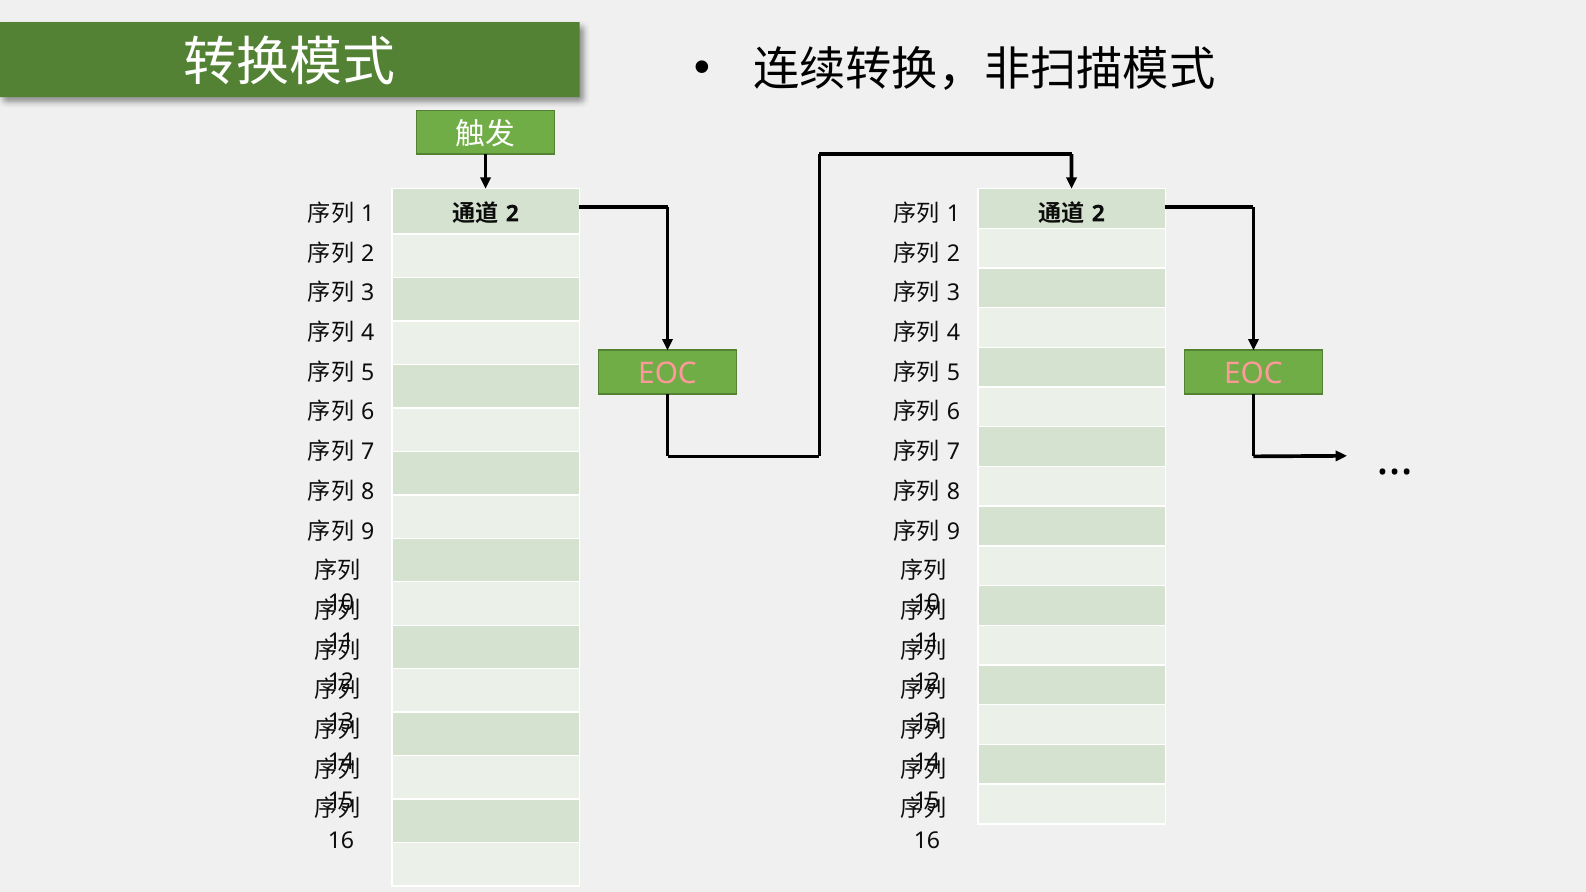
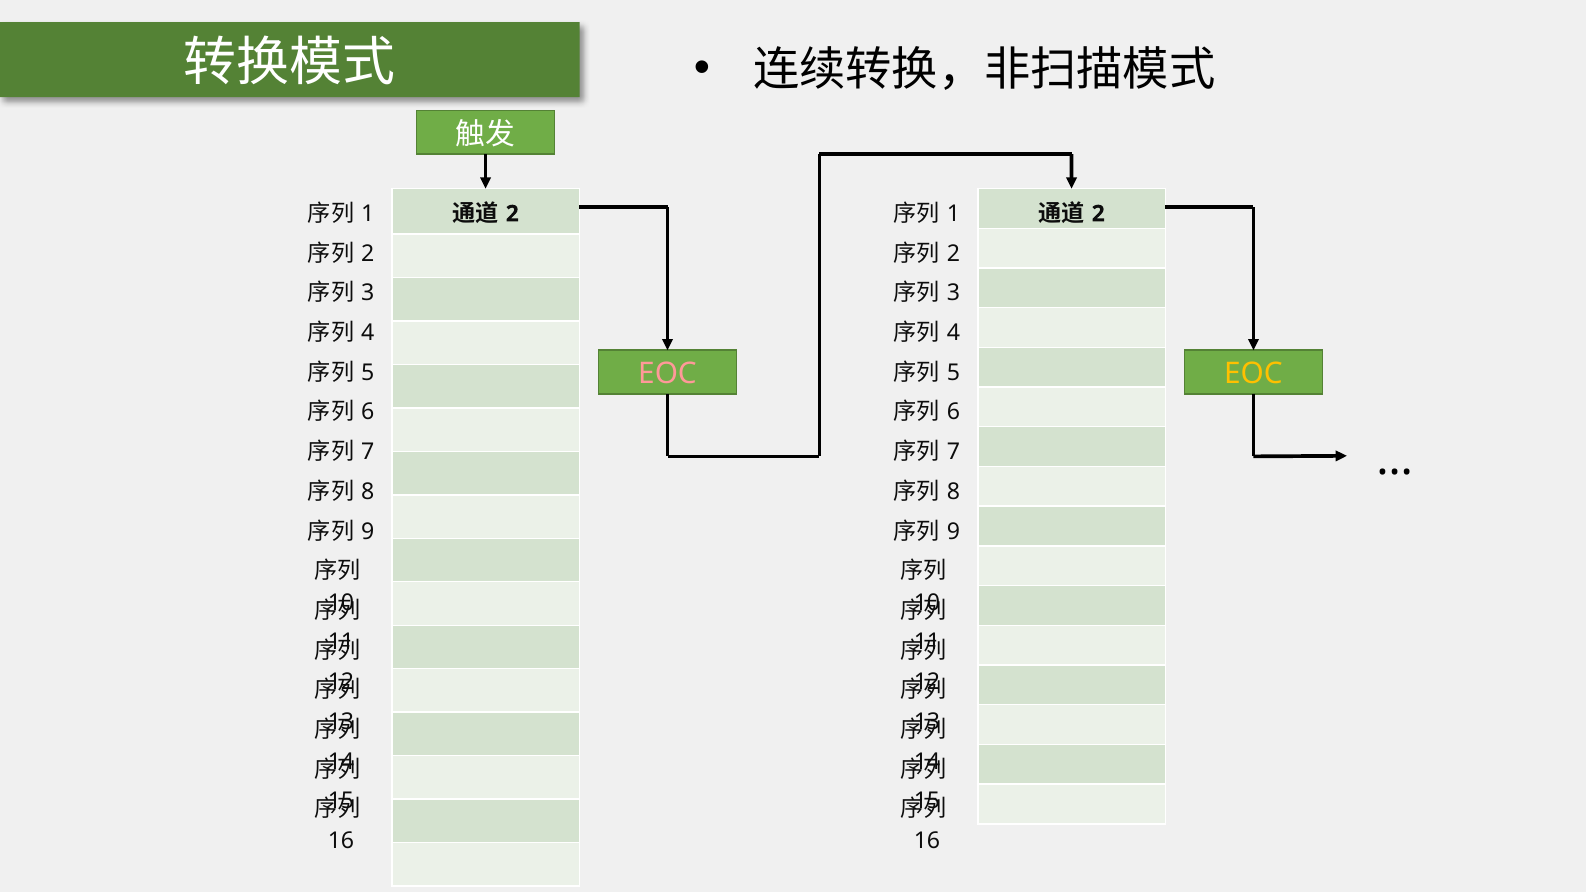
EOC at (1253, 374) colour: pink -> yellow
